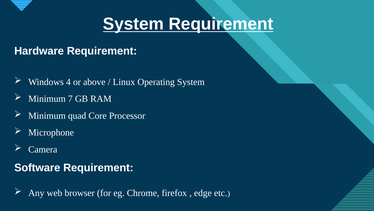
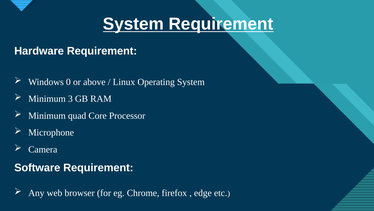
4: 4 -> 0
7: 7 -> 3
